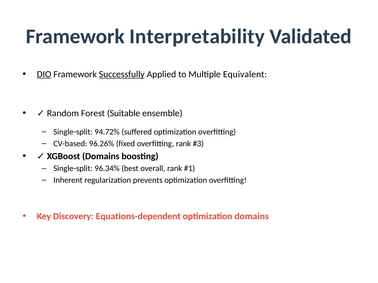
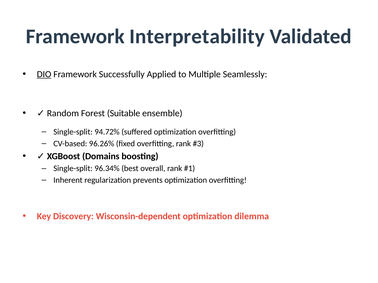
Successfully underline: present -> none
Equivalent: Equivalent -> Seamlessly
Equations-dependent: Equations-dependent -> Wisconsin-dependent
optimization domains: domains -> dilemma
